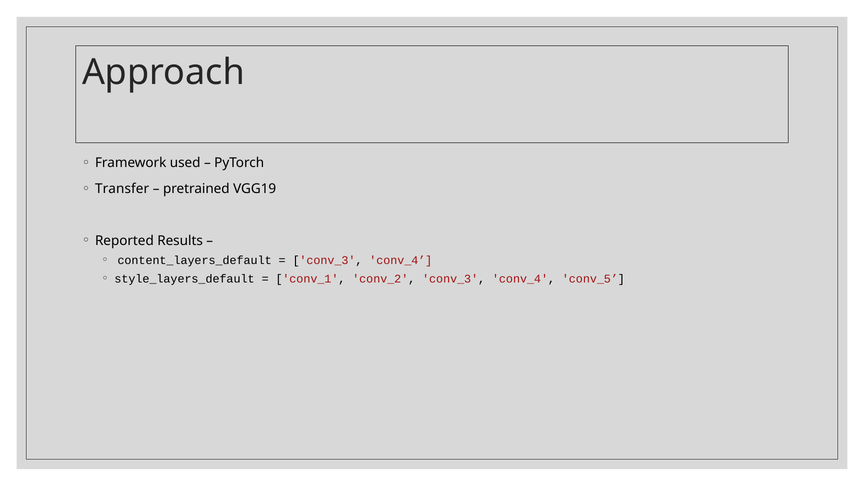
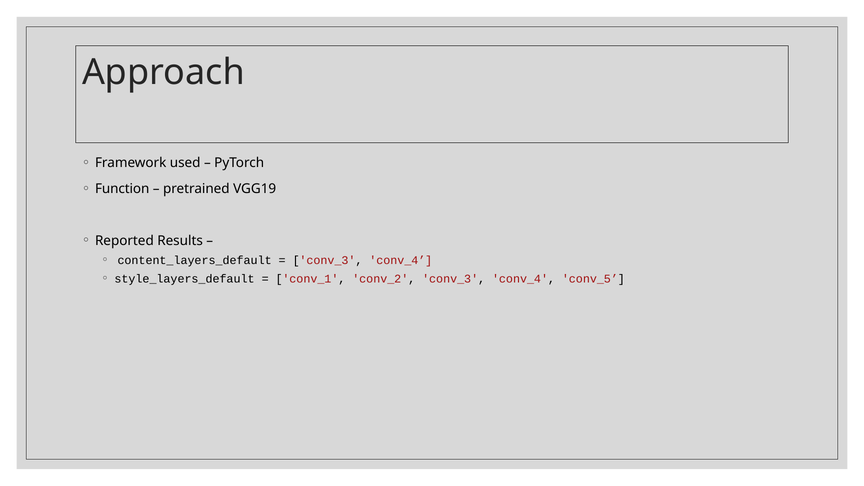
Transfer: Transfer -> Function
